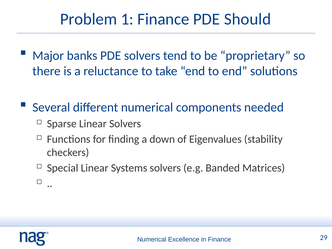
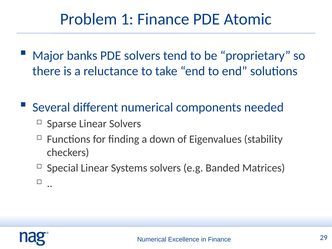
Should: Should -> Atomic
